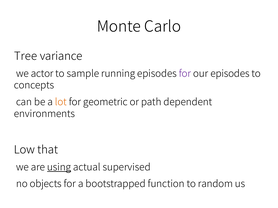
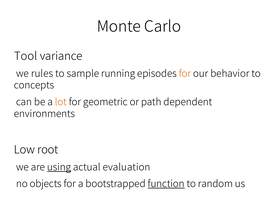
Tree: Tree -> Tool
actor: actor -> rules
for at (185, 74) colour: purple -> orange
our episodes: episodes -> behavior
that: that -> root
supervised: supervised -> evaluation
function underline: none -> present
